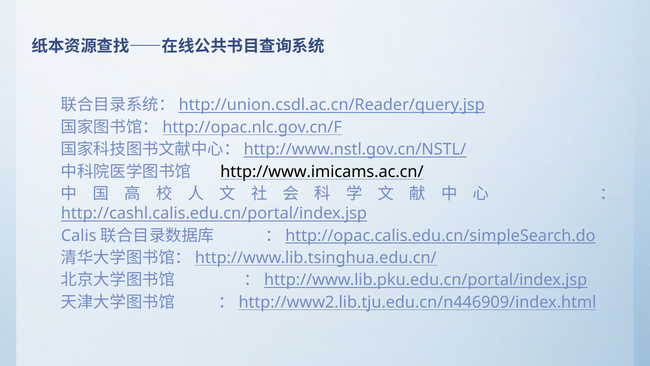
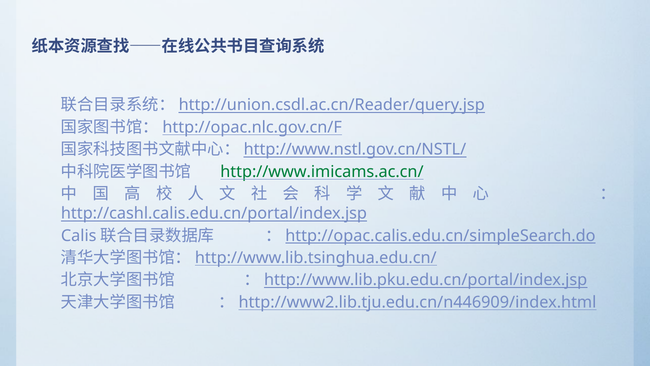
http://www.imicams.ac.cn/ colour: black -> green
